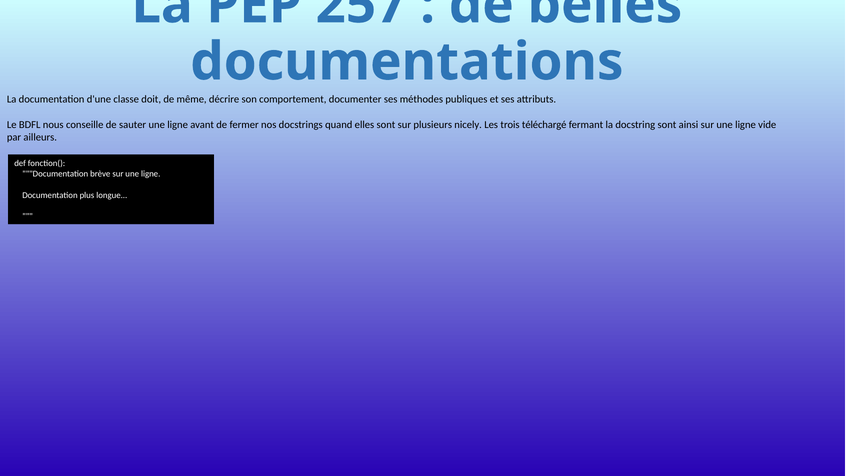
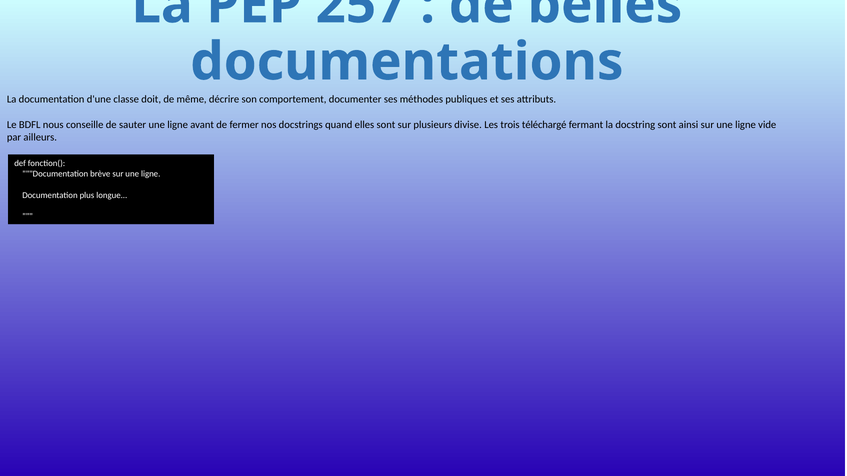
nicely: nicely -> divise
